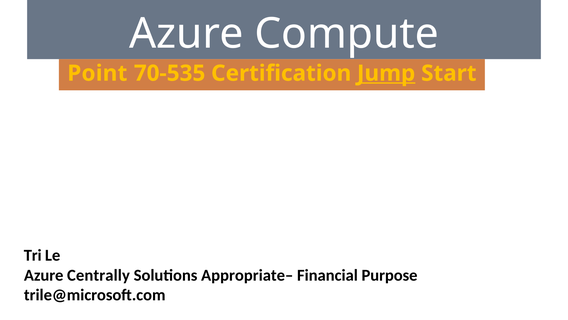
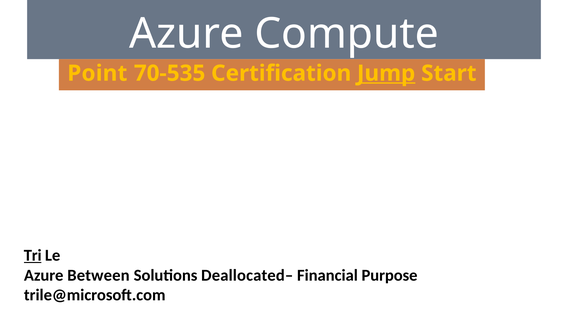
Tri underline: none -> present
Centrally: Centrally -> Between
Appropriate–: Appropriate– -> Deallocated–
